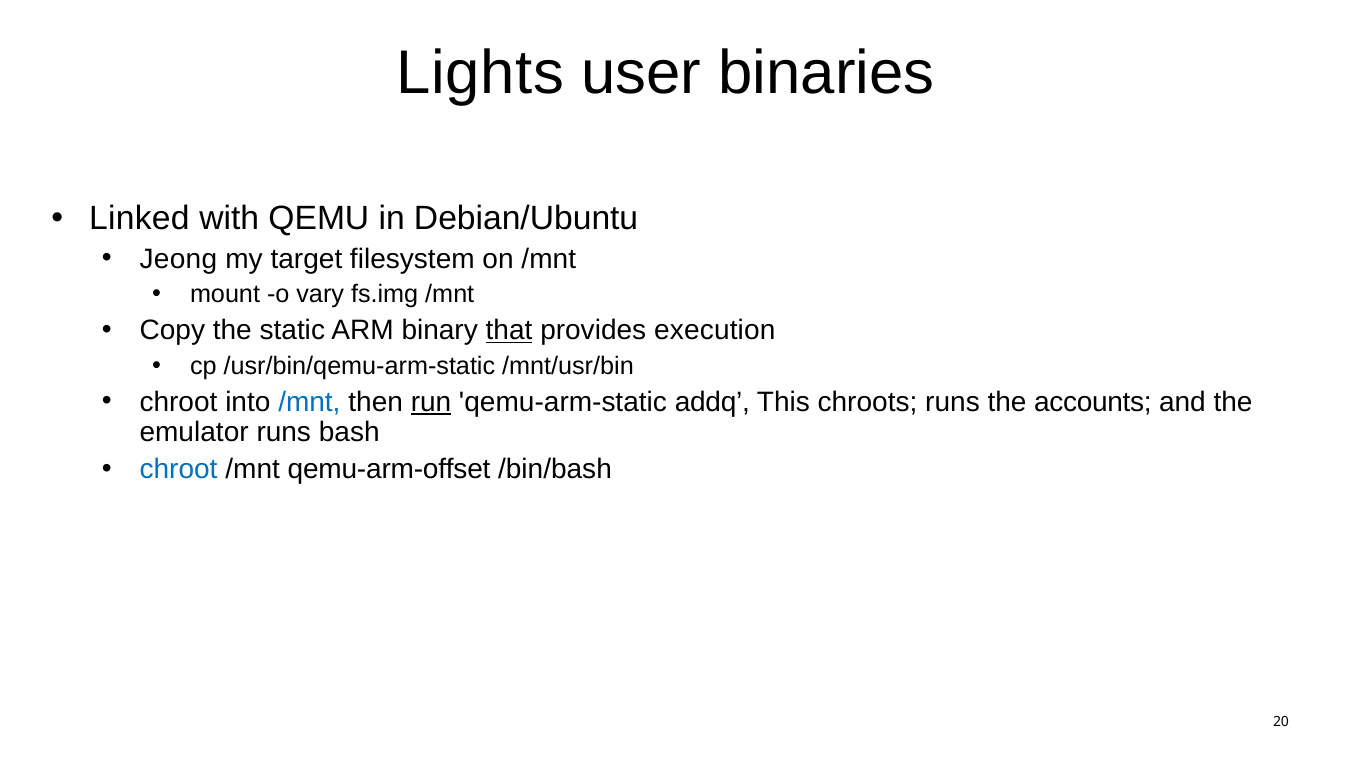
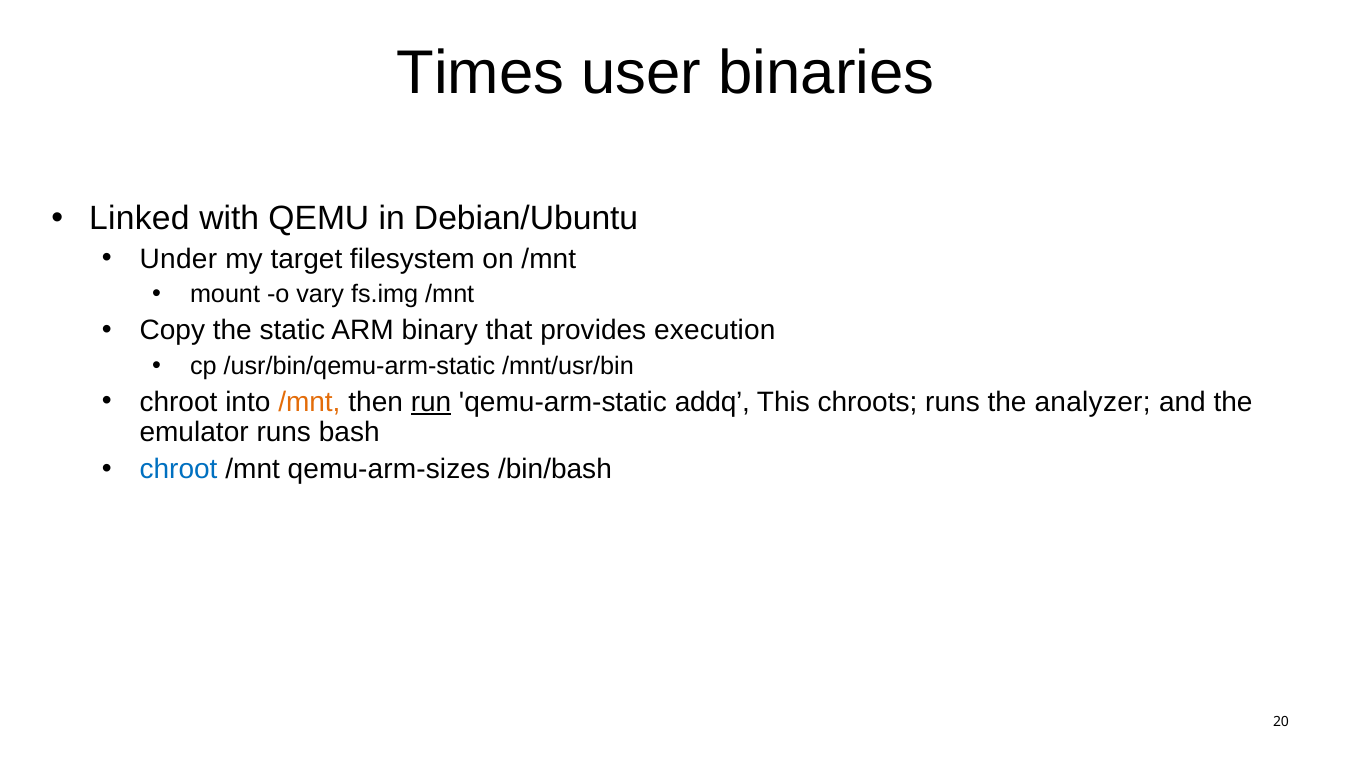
Lights: Lights -> Times
Jeong: Jeong -> Under
that underline: present -> none
/mnt at (309, 402) colour: blue -> orange
accounts: accounts -> analyzer
qemu-arm-offset: qemu-arm-offset -> qemu-arm-sizes
